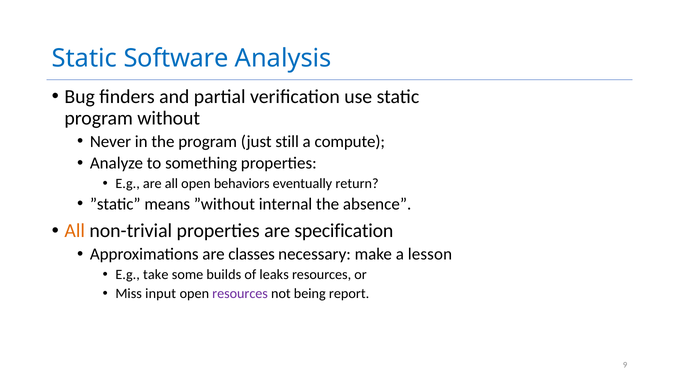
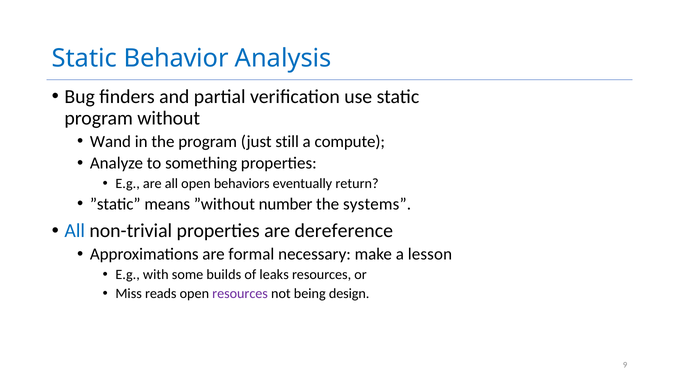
Software: Software -> Behavior
Never: Never -> Wand
internal: internal -> number
absence: absence -> systems
All at (75, 231) colour: orange -> blue
specification: specification -> dereference
classes: classes -> formal
take: take -> with
input: input -> reads
report: report -> design
